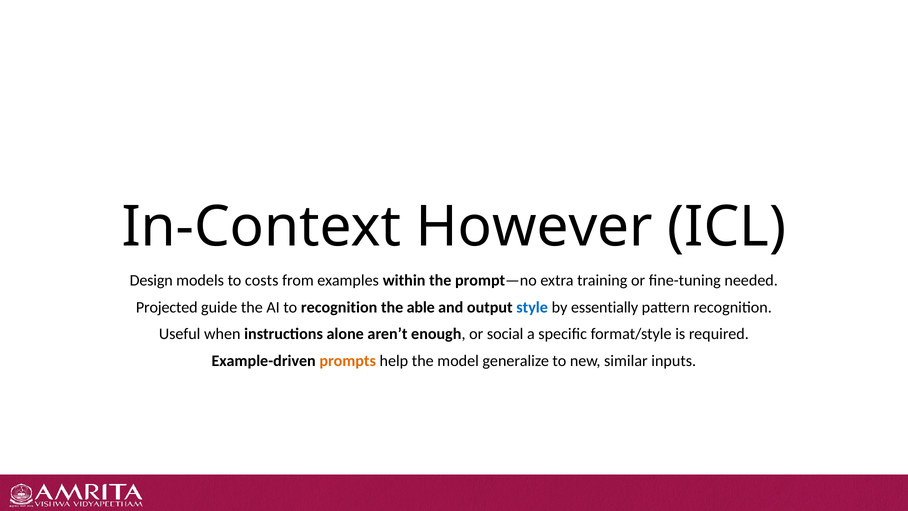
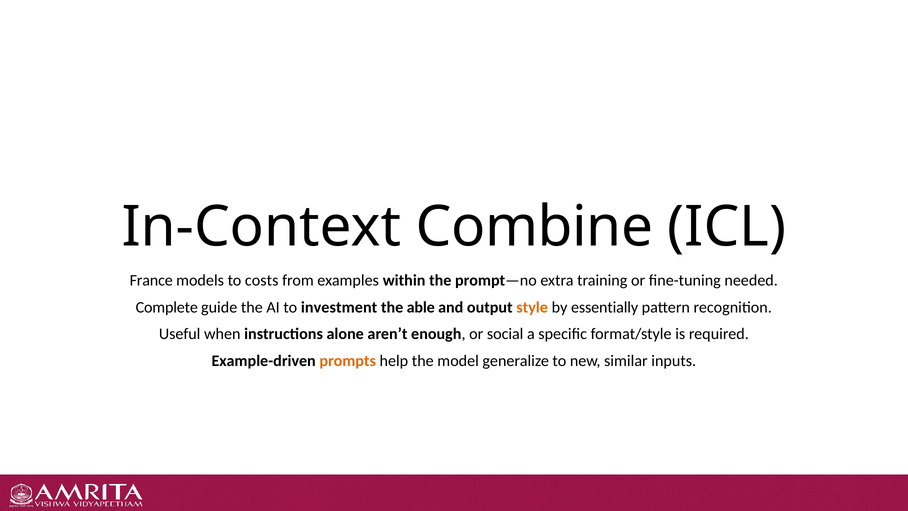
However: However -> Combine
Design: Design -> France
Projected: Projected -> Complete
to recognition: recognition -> investment
style colour: blue -> orange
